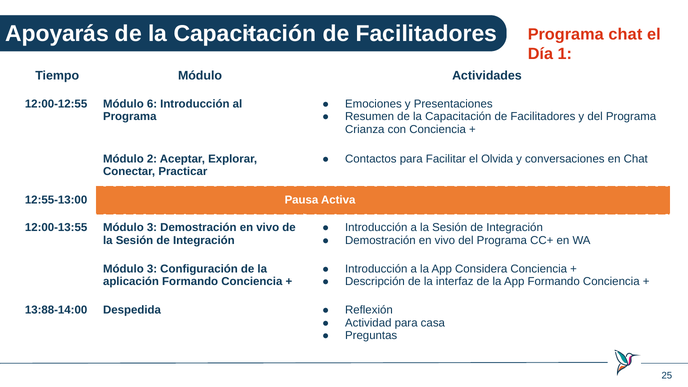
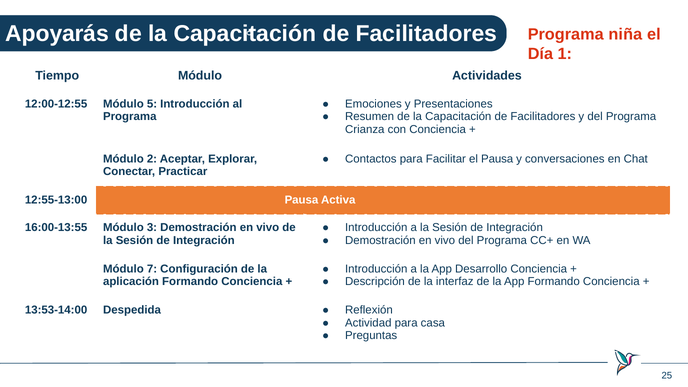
Programa chat: chat -> niña
6: 6 -> 5
el Olvida: Olvida -> Pausa
12:00-13:55: 12:00-13:55 -> 16:00-13:55
Considera: Considera -> Desarrollo
3 at (152, 269): 3 -> 7
13:88-14:00: 13:88-14:00 -> 13:53-14:00
